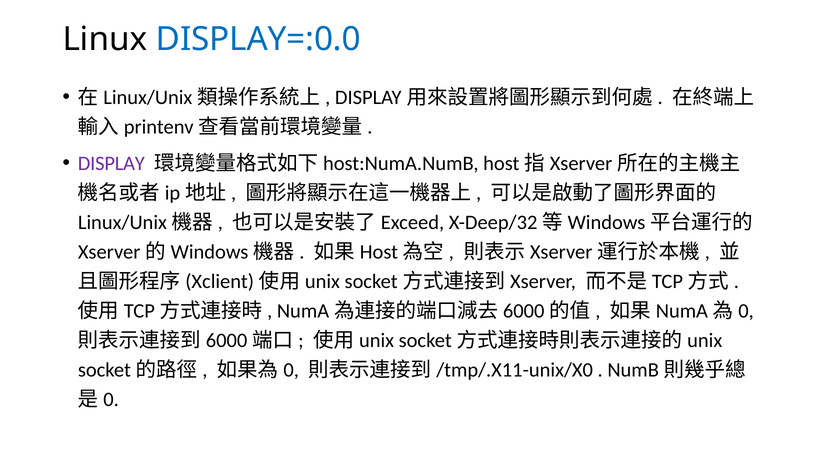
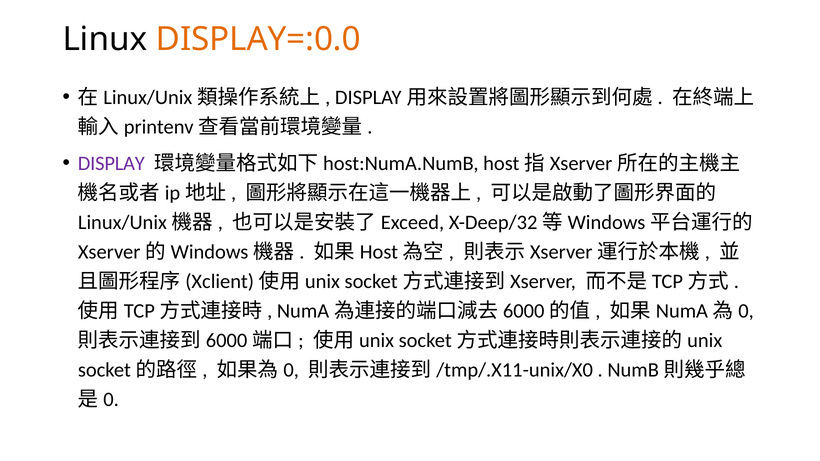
DISPLAY=:0.0 colour: blue -> orange
